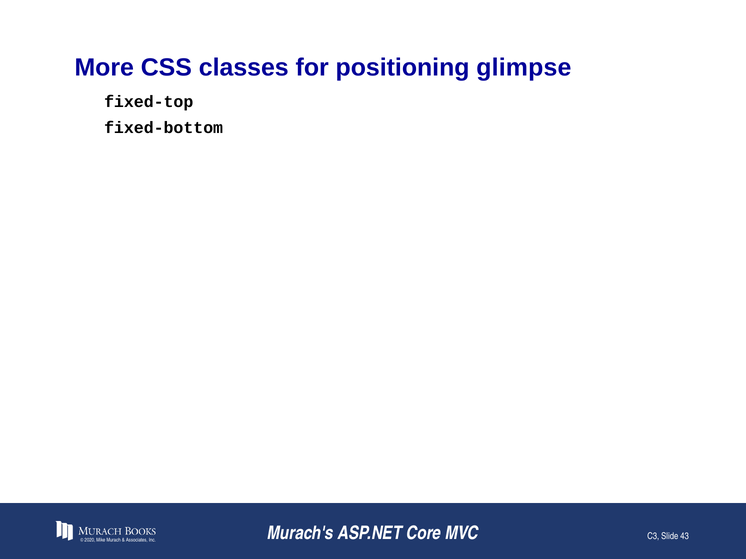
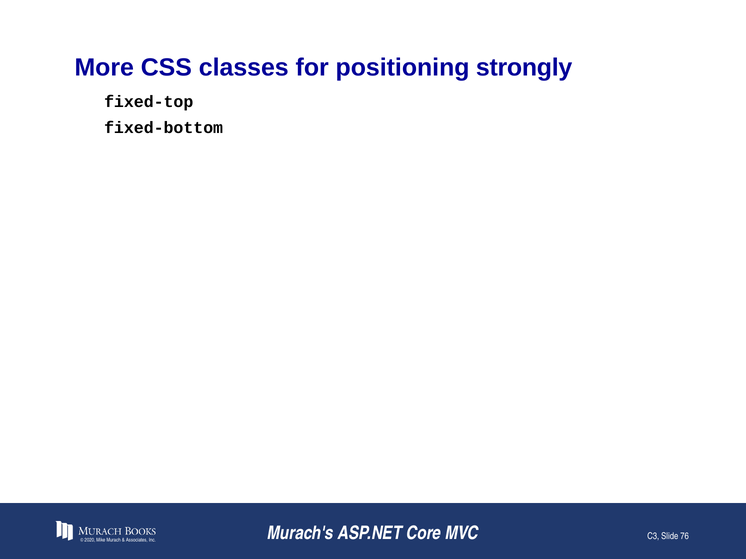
glimpse: glimpse -> strongly
43: 43 -> 76
